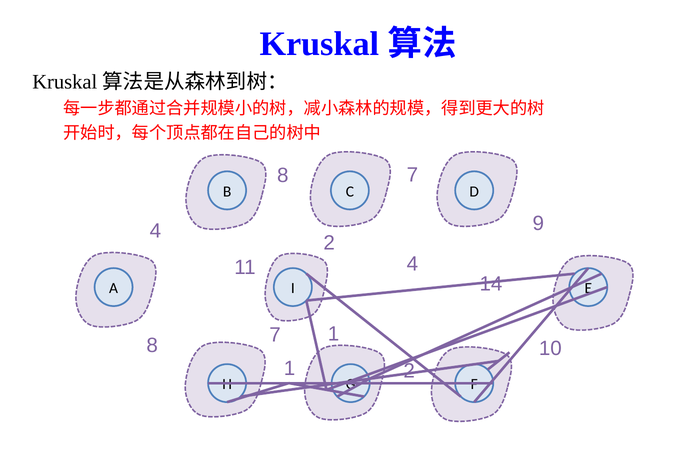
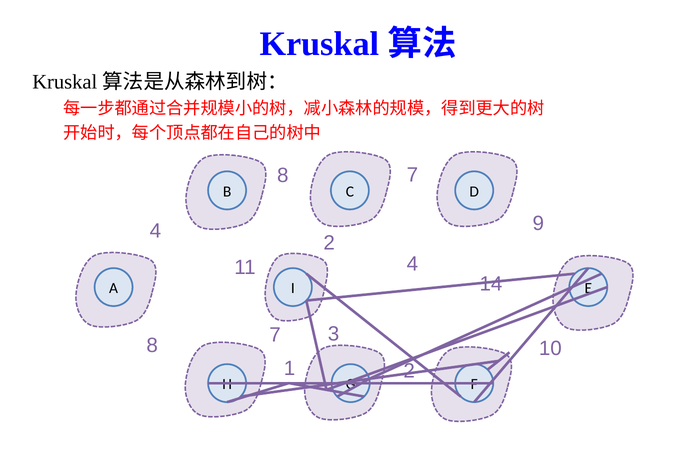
7 1: 1 -> 3
